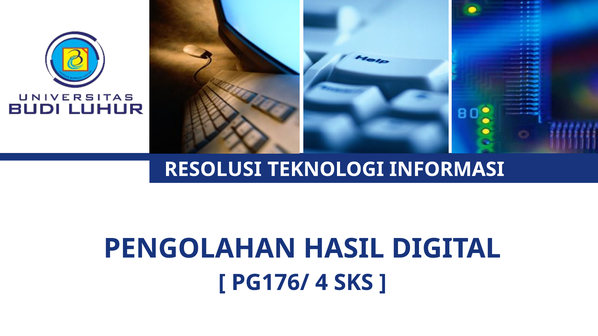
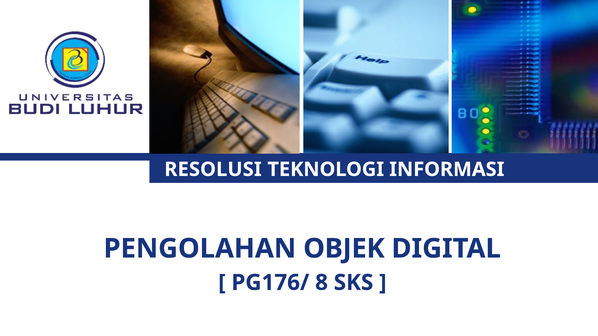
HASIL: HASIL -> OBJEK
4: 4 -> 8
